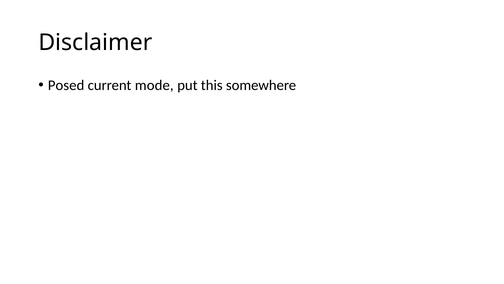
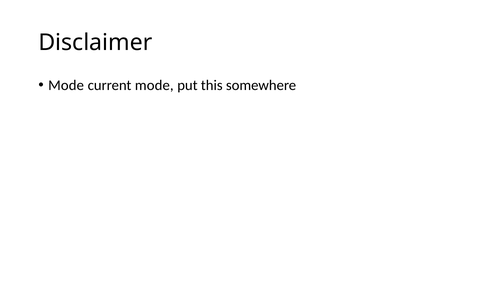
Posed at (66, 85): Posed -> Mode
